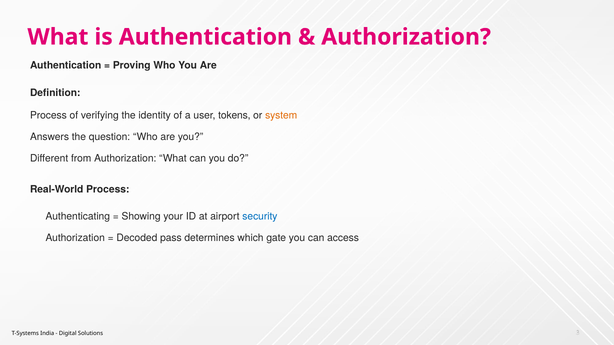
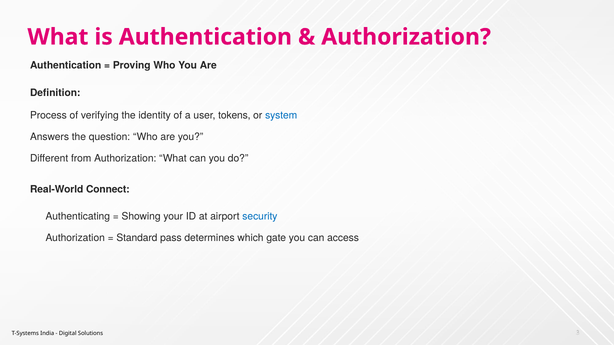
system colour: orange -> blue
Real-World Process: Process -> Connect
Decoded: Decoded -> Standard
